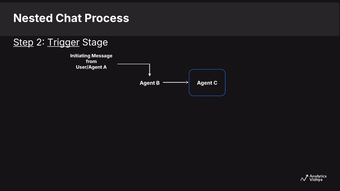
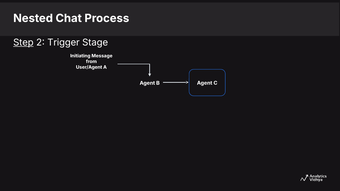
Trigger underline: present -> none
